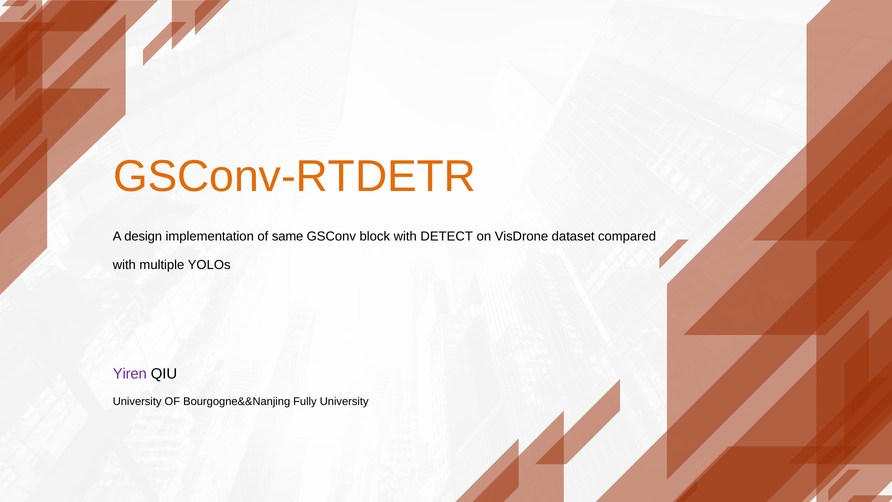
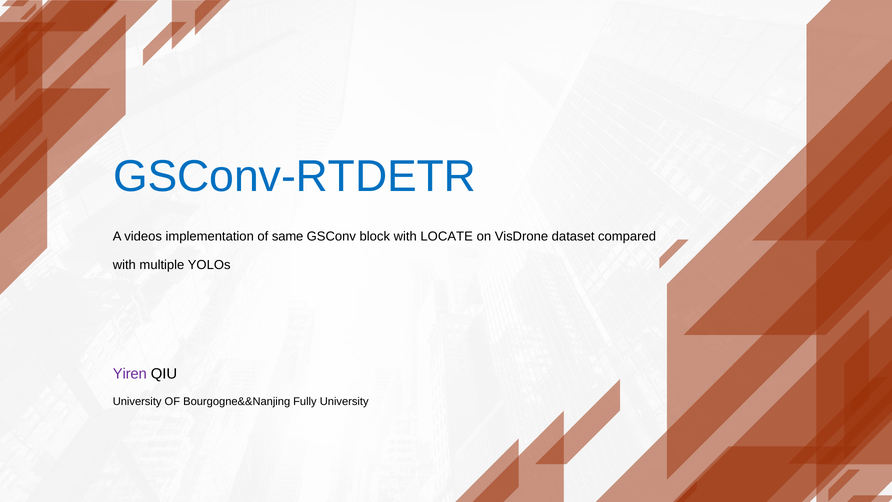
GSConv-RTDETR colour: orange -> blue
design: design -> videos
DETECT: DETECT -> LOCATE
